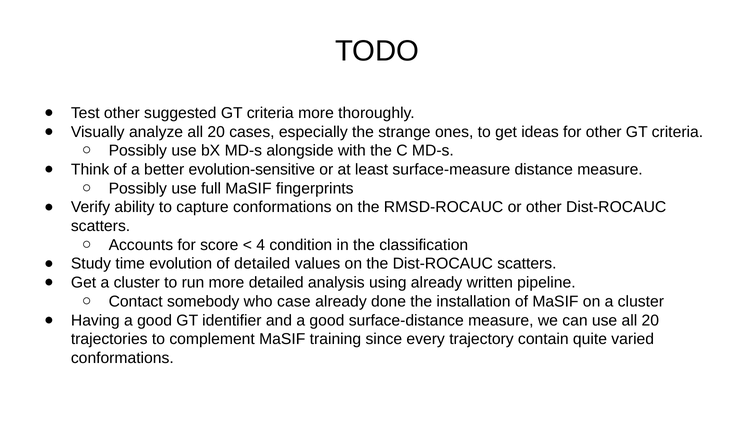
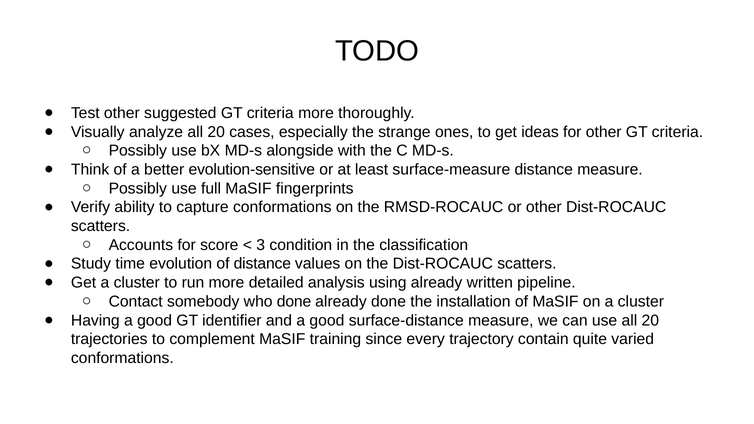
4: 4 -> 3
of detailed: detailed -> distance
who case: case -> done
